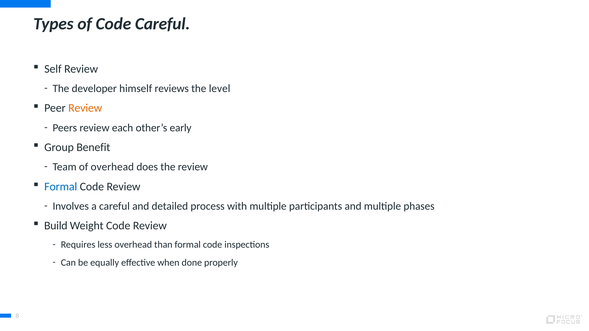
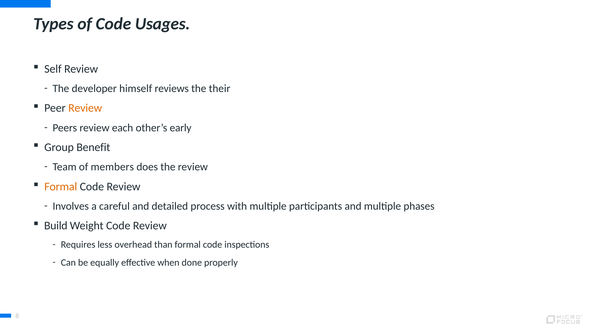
Code Careful: Careful -> Usages
level: level -> their
of overhead: overhead -> members
Formal at (61, 187) colour: blue -> orange
